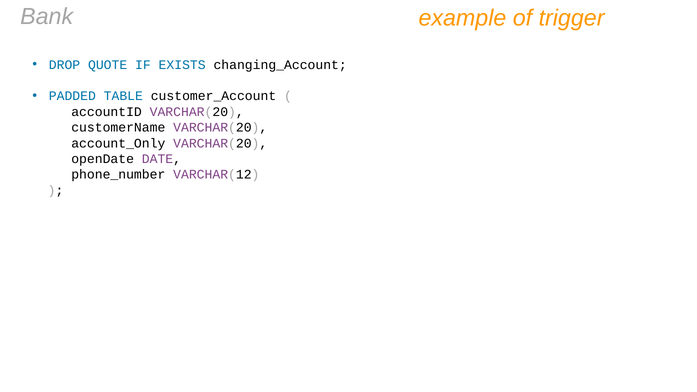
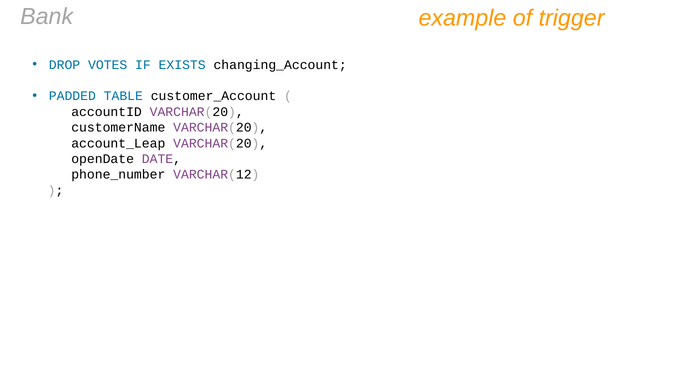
QUOTE: QUOTE -> VOTES
account_Only: account_Only -> account_Leap
